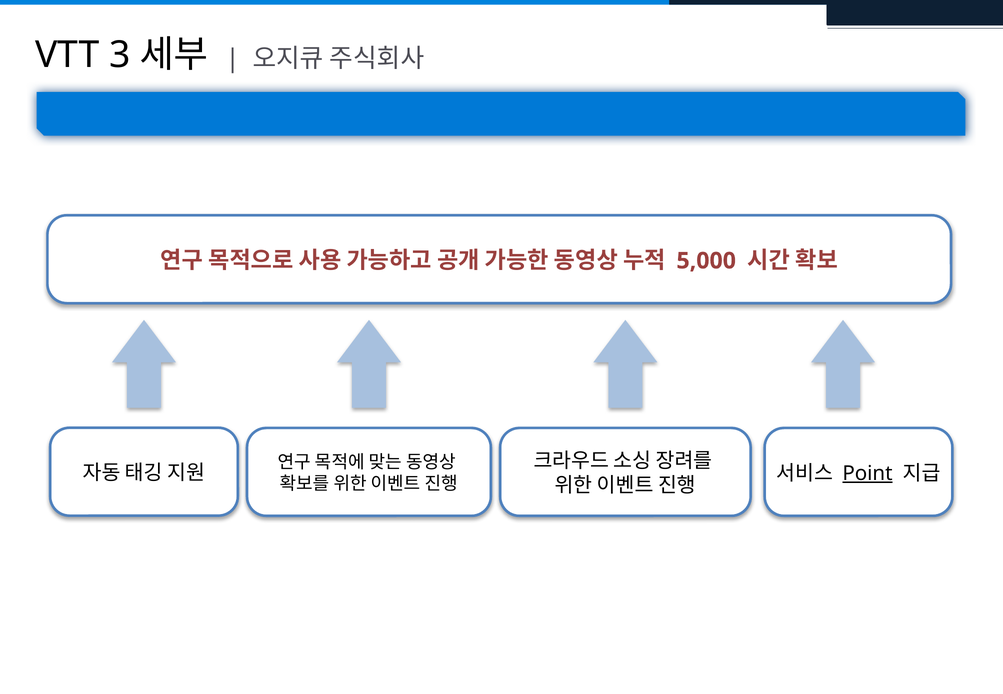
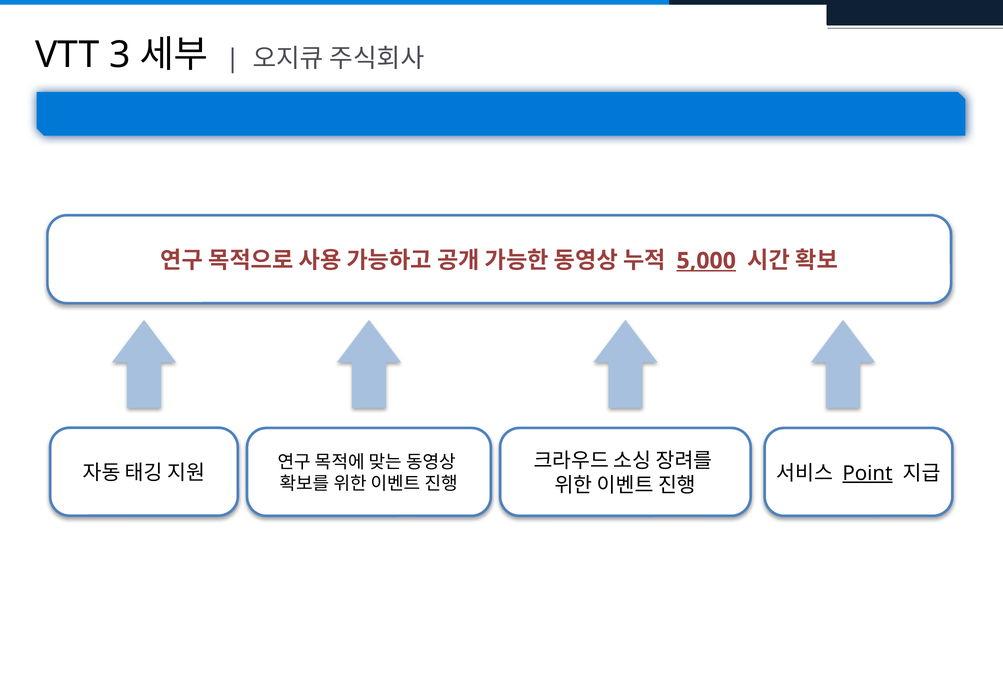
5,000 underline: none -> present
